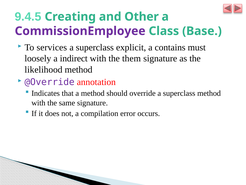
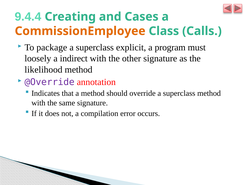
9.4.5: 9.4.5 -> 9.4.4
Other: Other -> Cases
CommissionEmployee colour: purple -> orange
Base: Base -> Calls
services: services -> package
contains: contains -> program
them: them -> other
